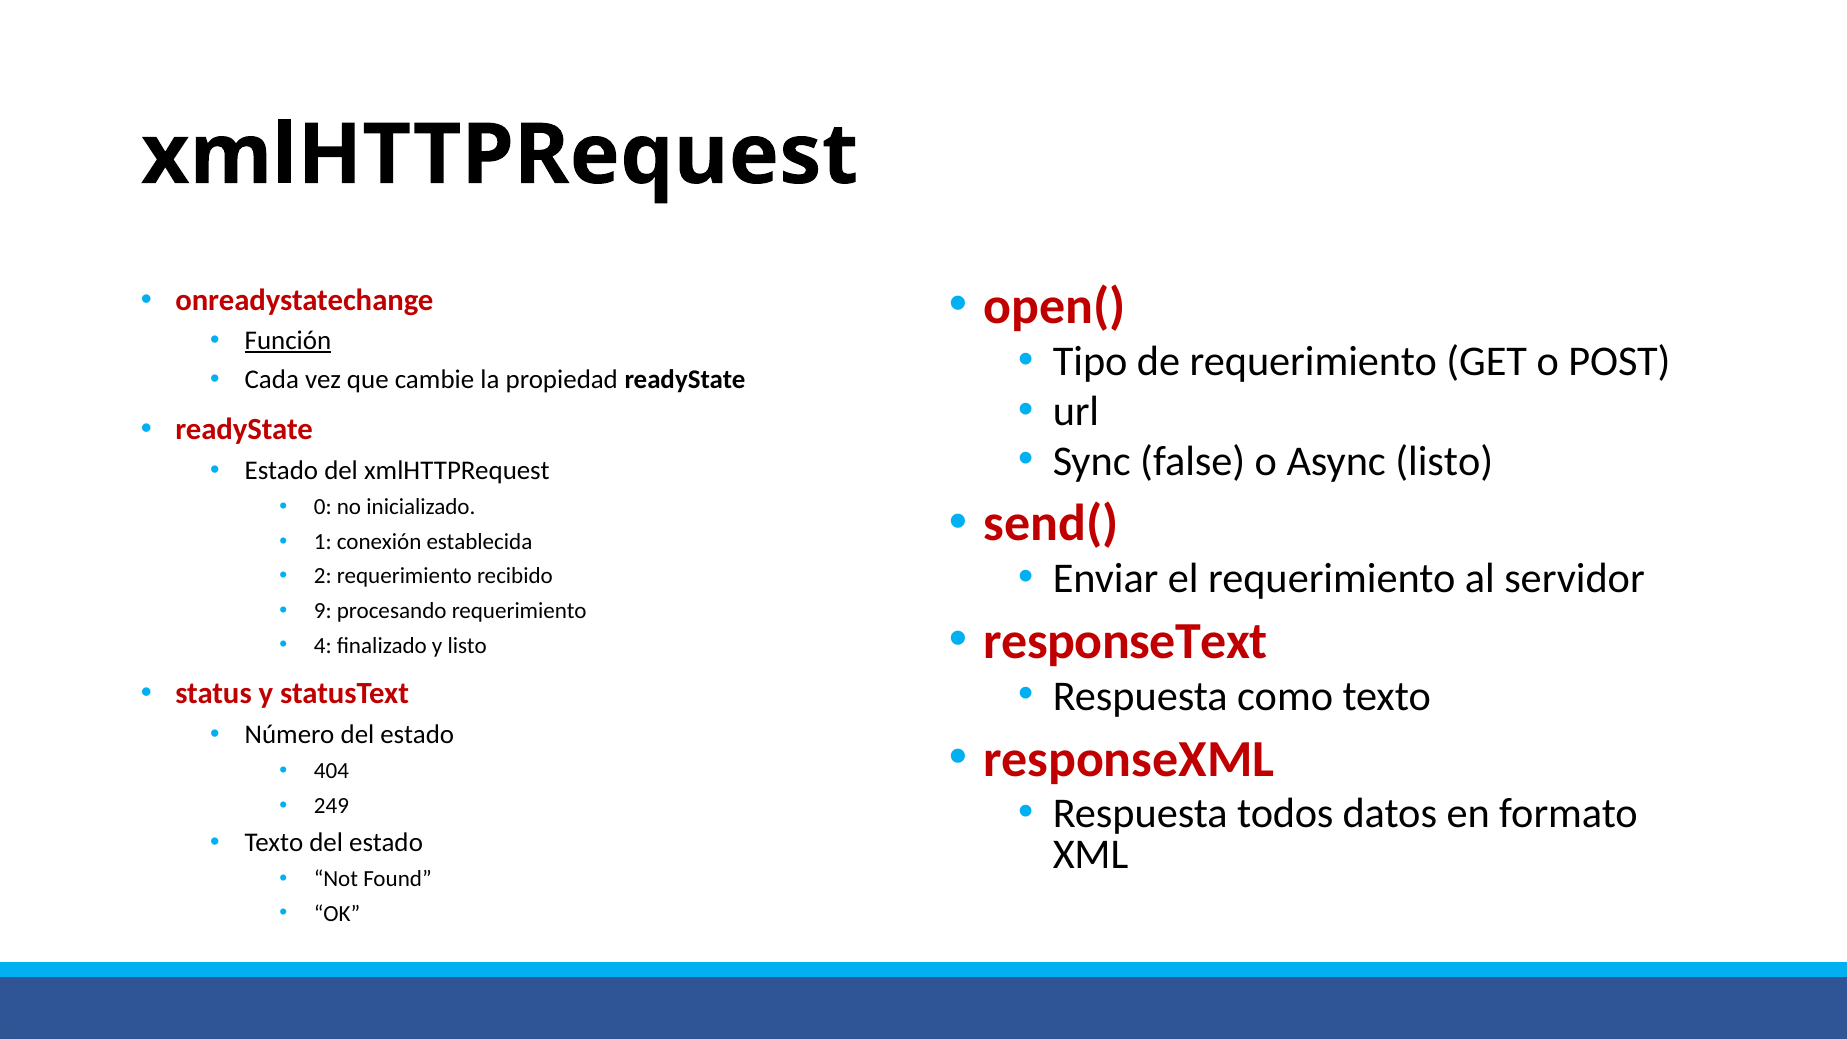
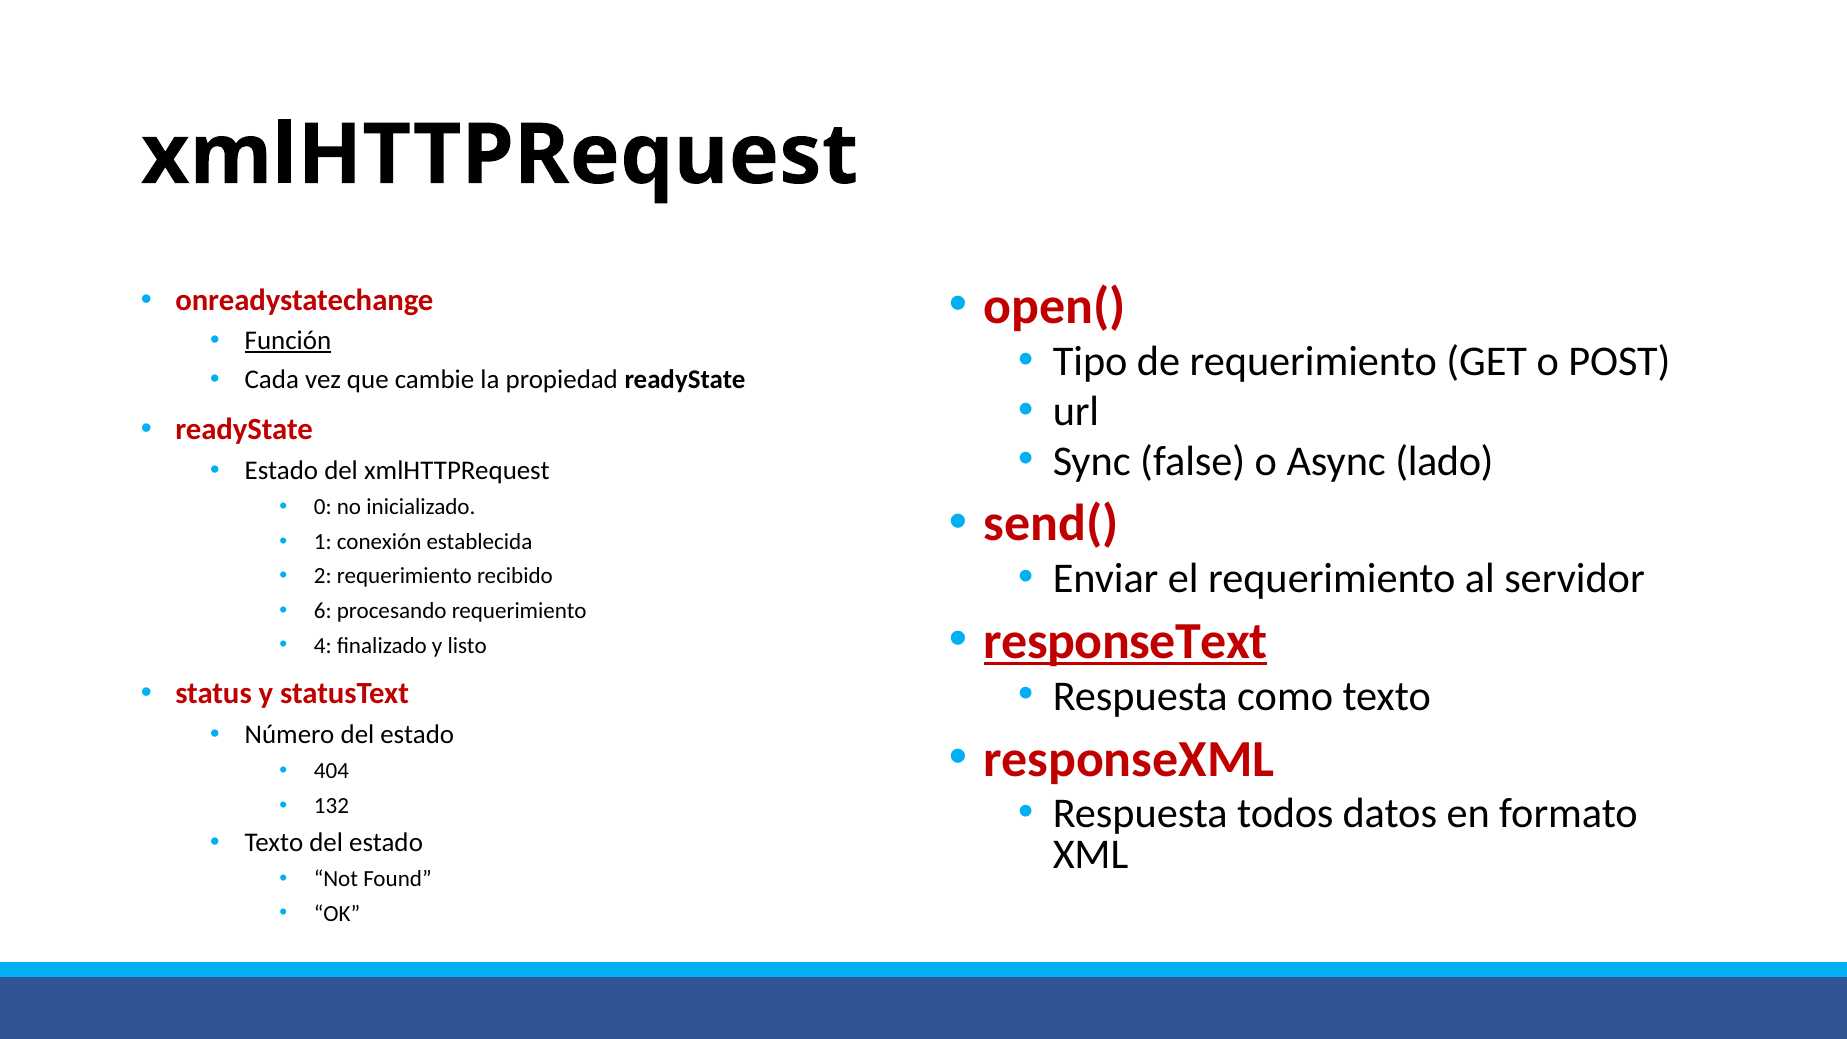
Async listo: listo -> lado
9: 9 -> 6
responseText underline: none -> present
249: 249 -> 132
